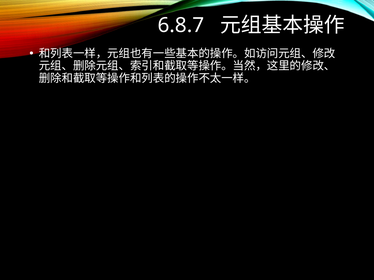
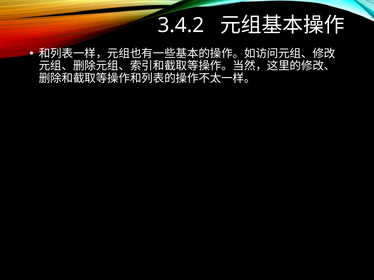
6.8.7: 6.8.7 -> 3.4.2
